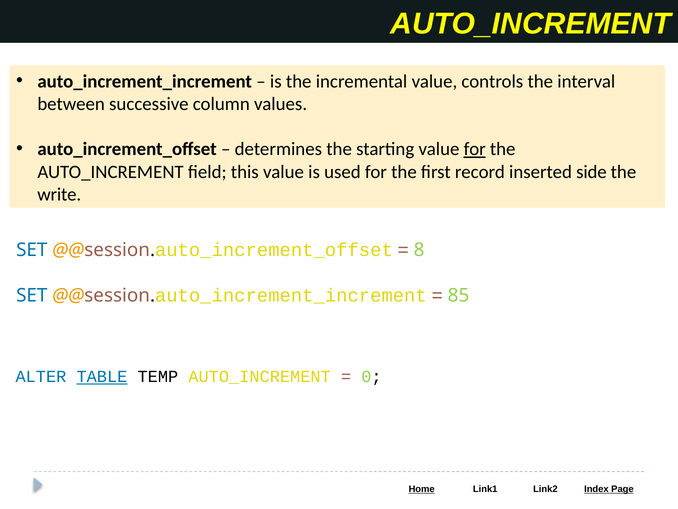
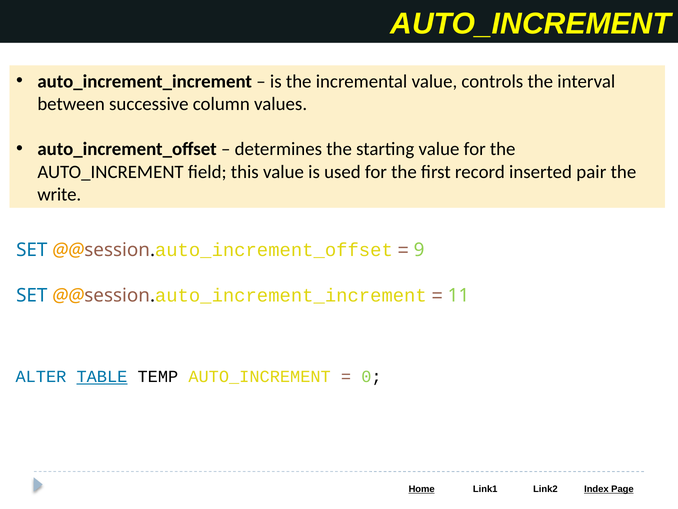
for at (475, 149) underline: present -> none
side: side -> pair
8: 8 -> 9
85: 85 -> 11
